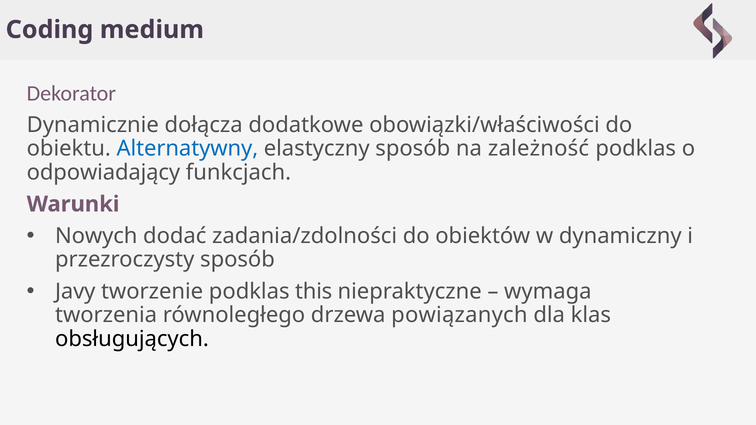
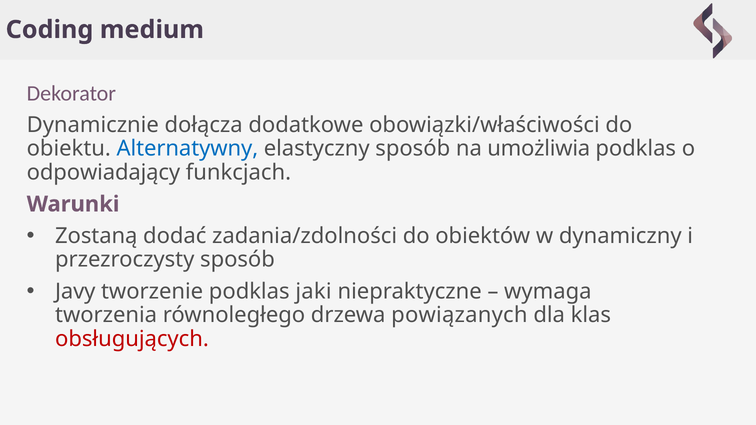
zależność: zależność -> umożliwia
Nowych: Nowych -> Zostaną
this: this -> jaki
obsługujących colour: black -> red
